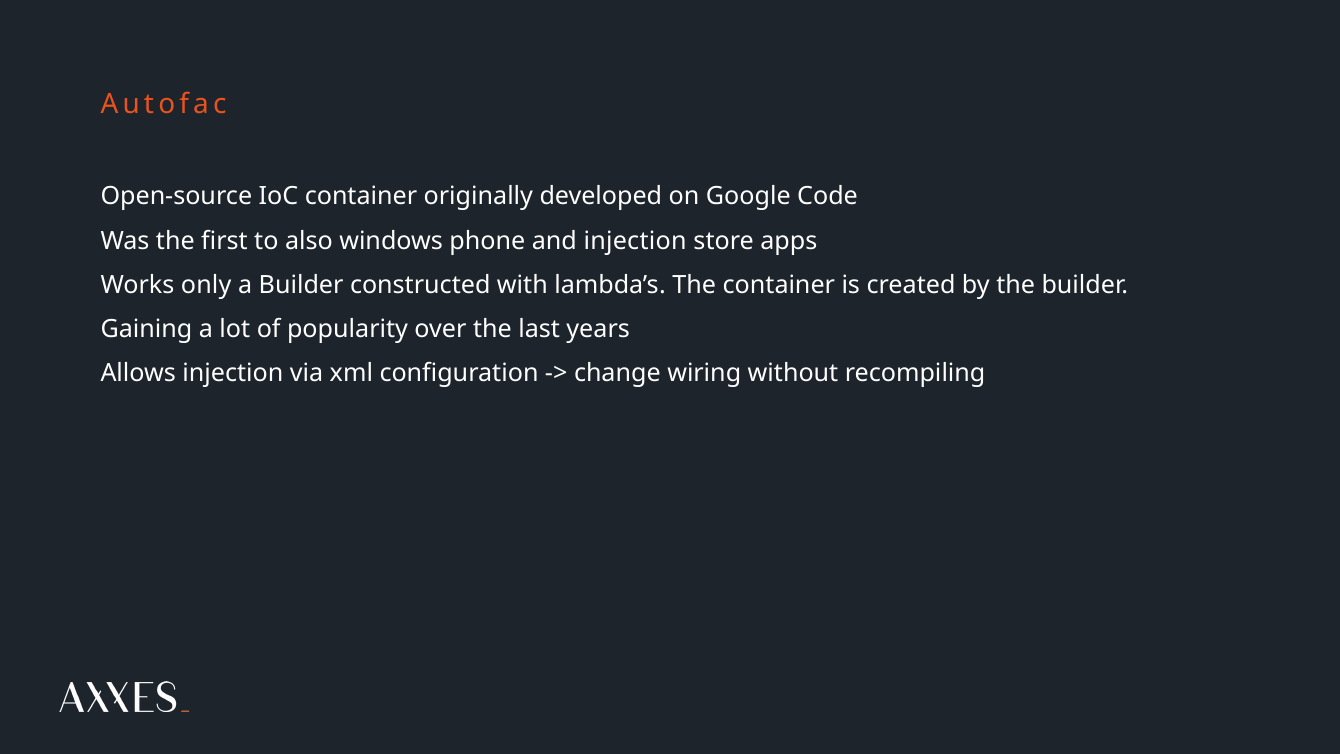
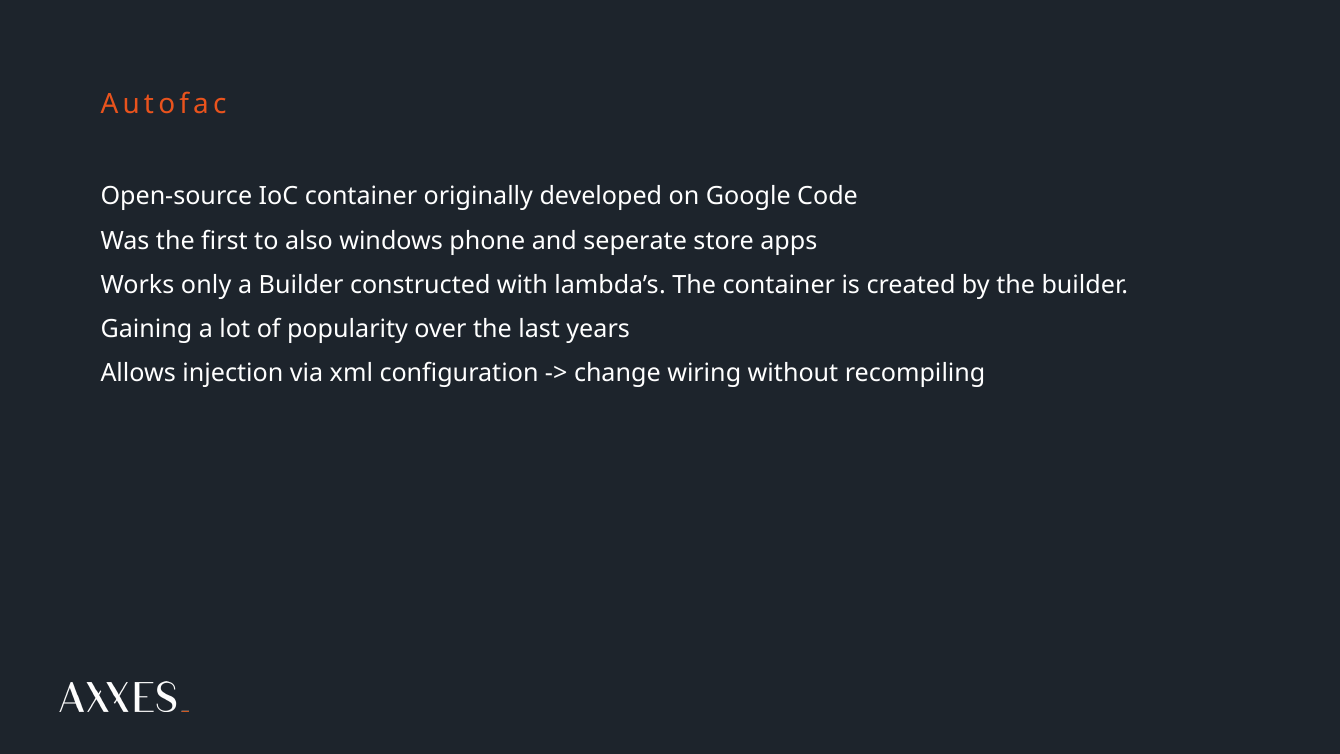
and injection: injection -> seperate
